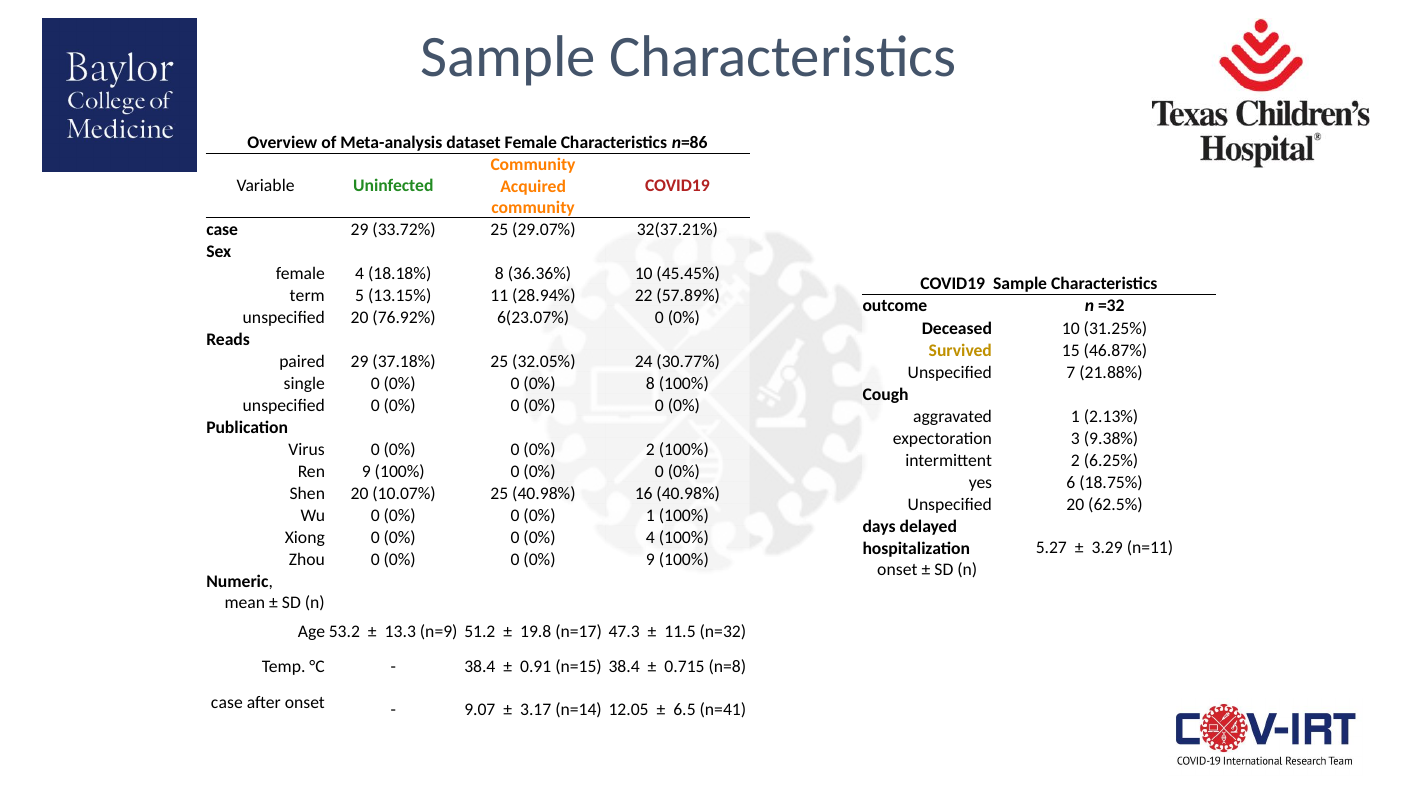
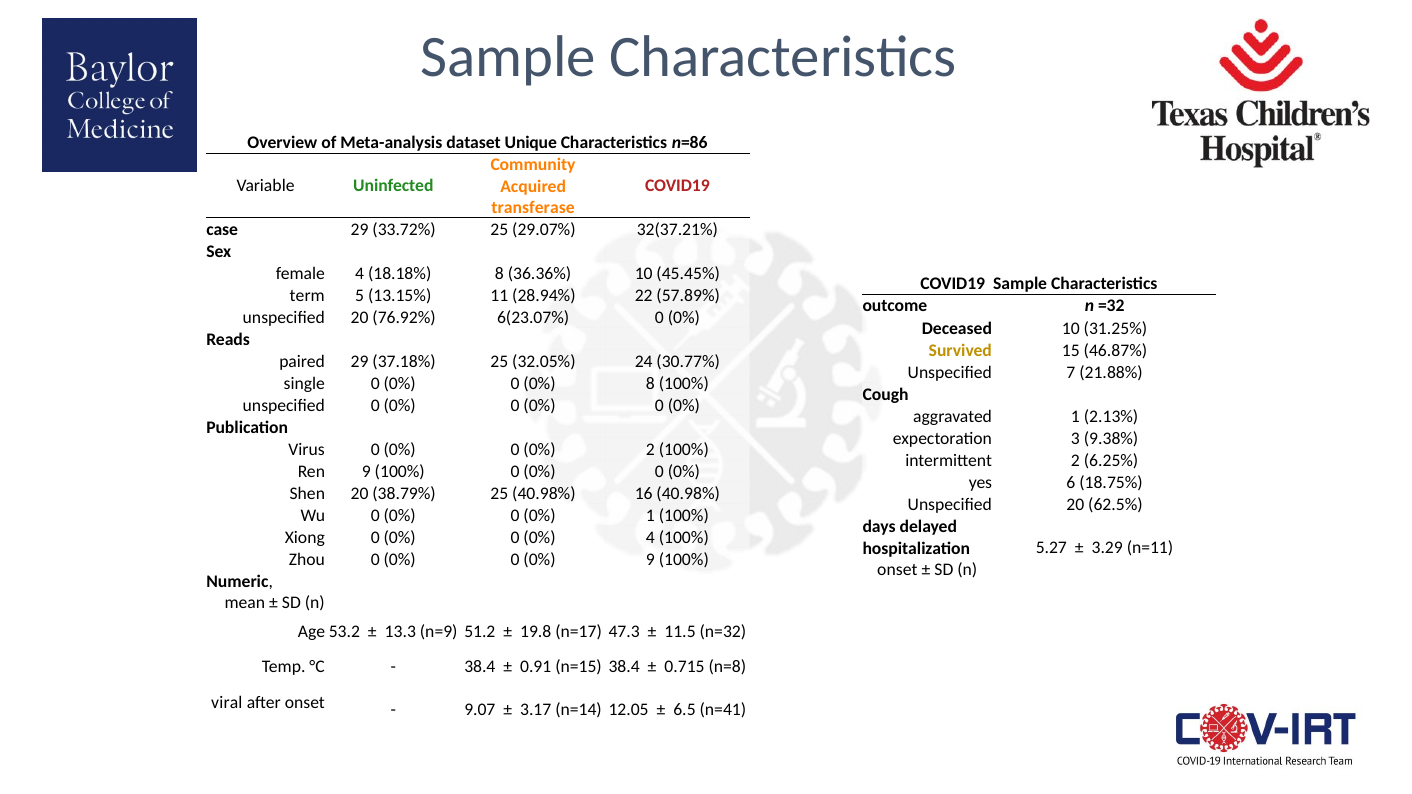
dataset Female: Female -> Unique
community at (533, 208): community -> transferase
10.07%: 10.07% -> 38.79%
case at (227, 703): case -> viral
